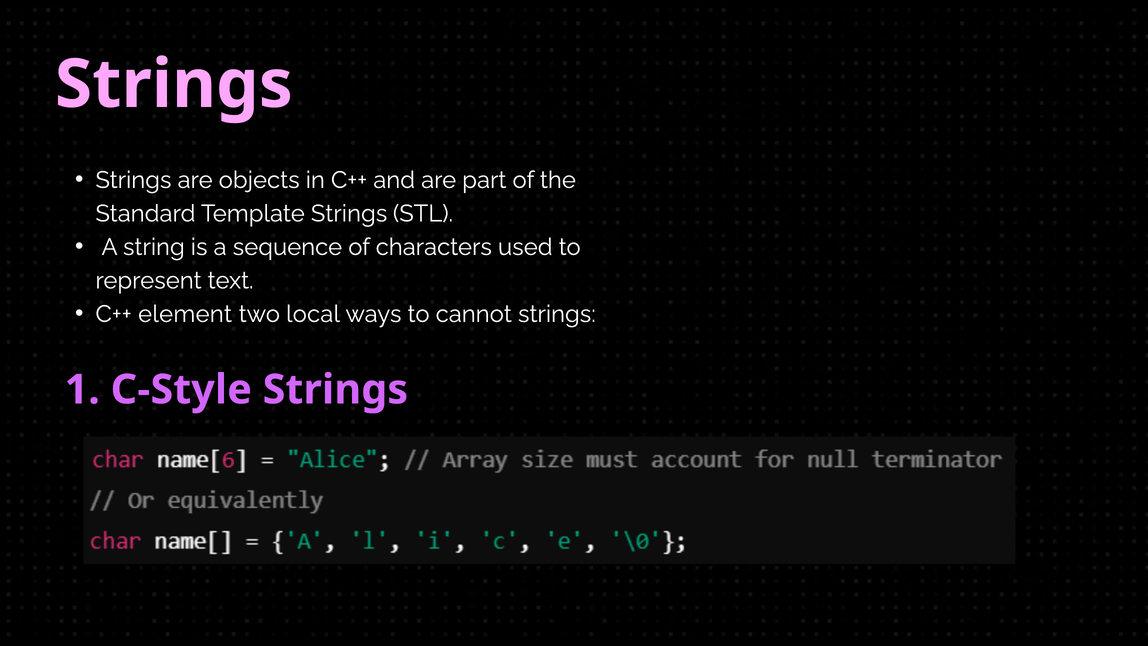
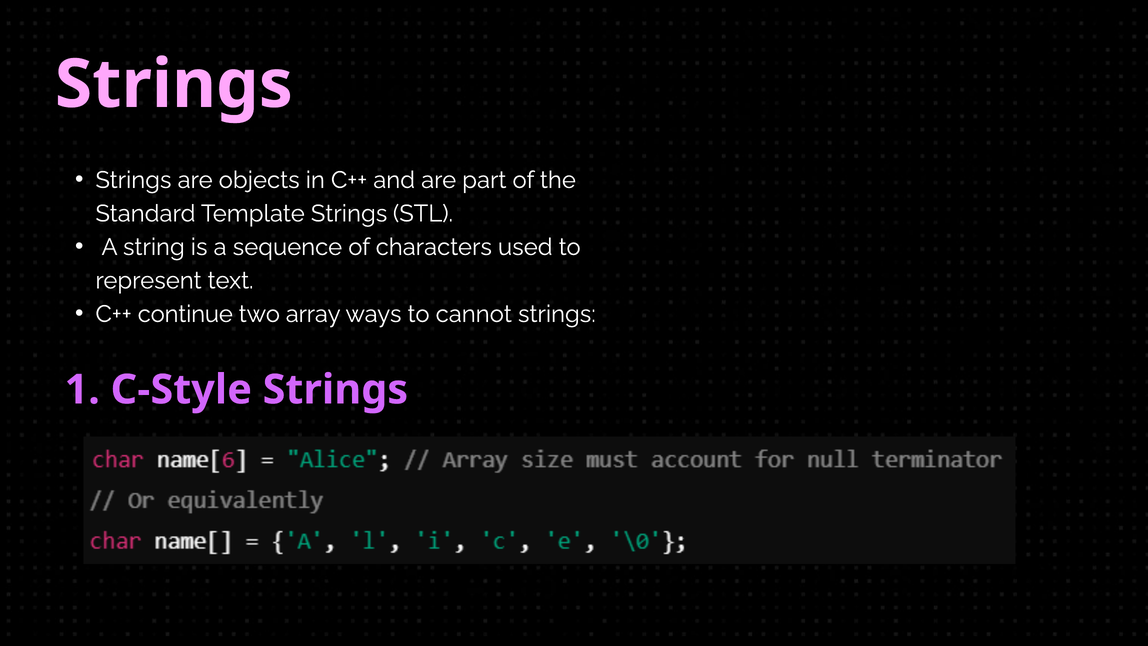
element: element -> continue
local: local -> array
